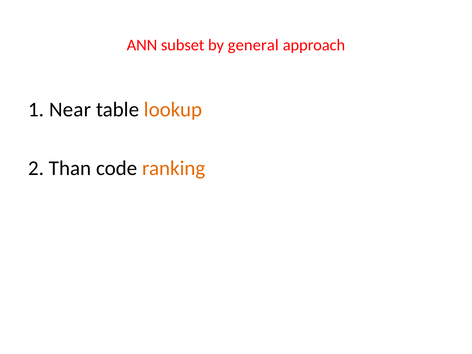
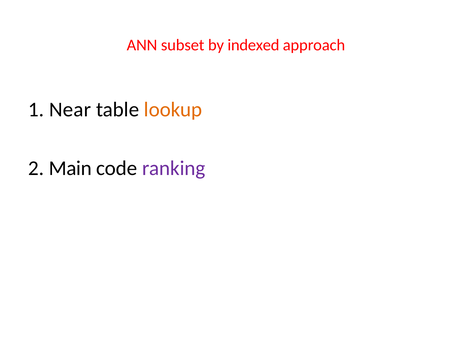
general: general -> indexed
Than: Than -> Main
ranking colour: orange -> purple
